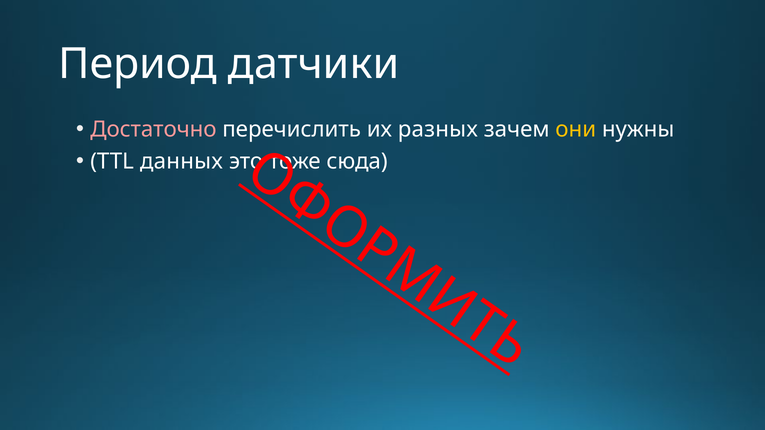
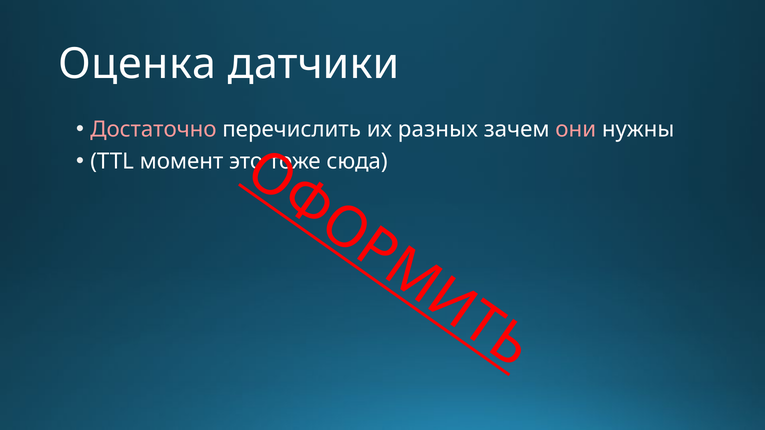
Период: Период -> Оценка
они colour: yellow -> pink
данных: данных -> момент
